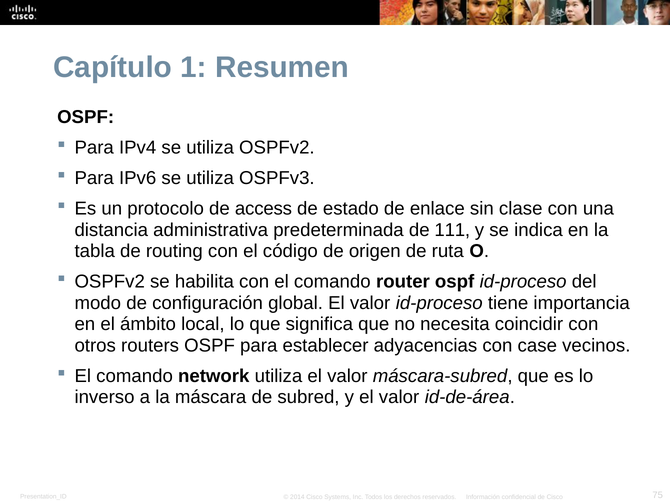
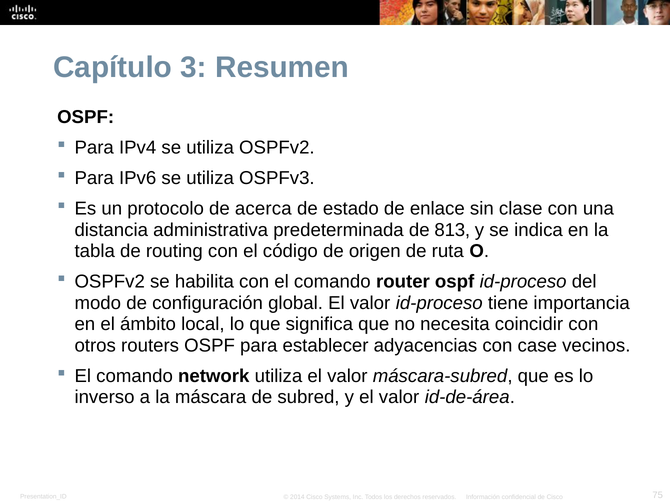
1: 1 -> 3
access: access -> acerca
111: 111 -> 813
